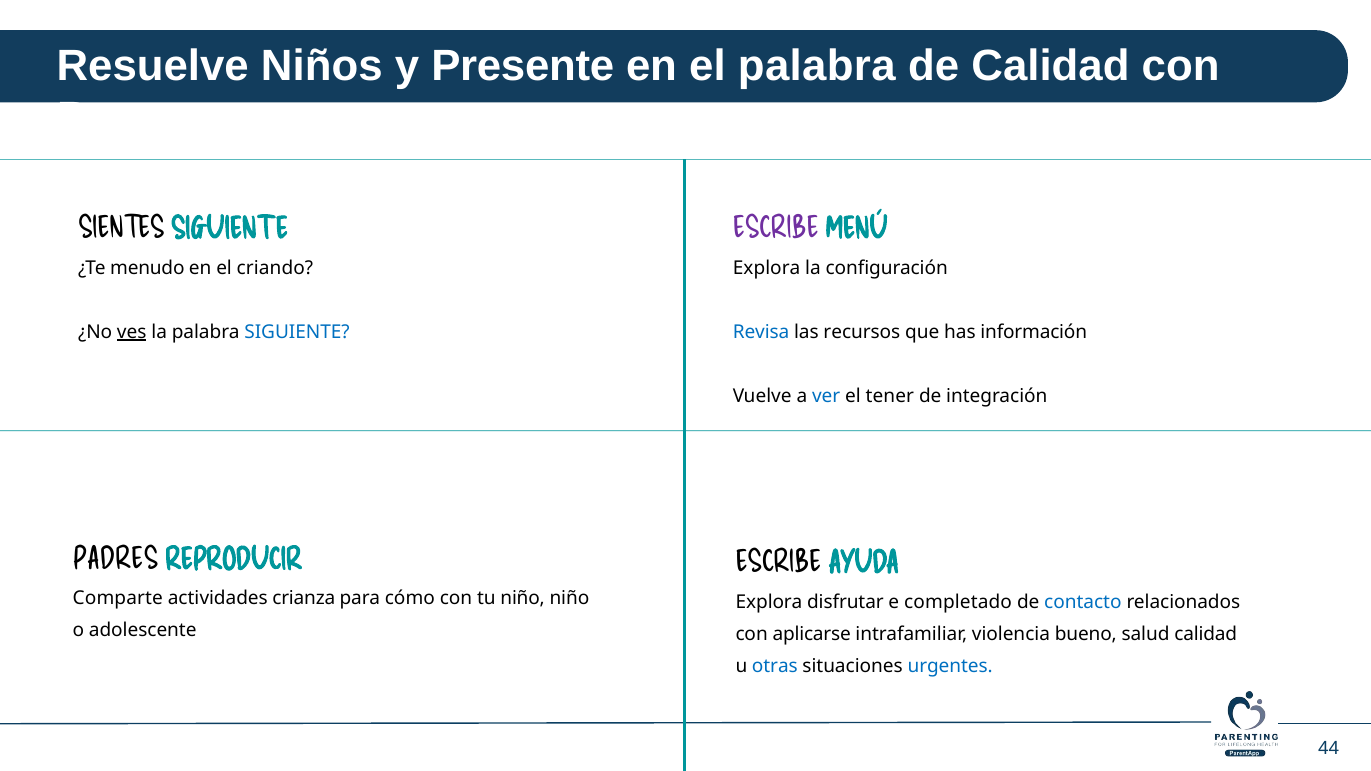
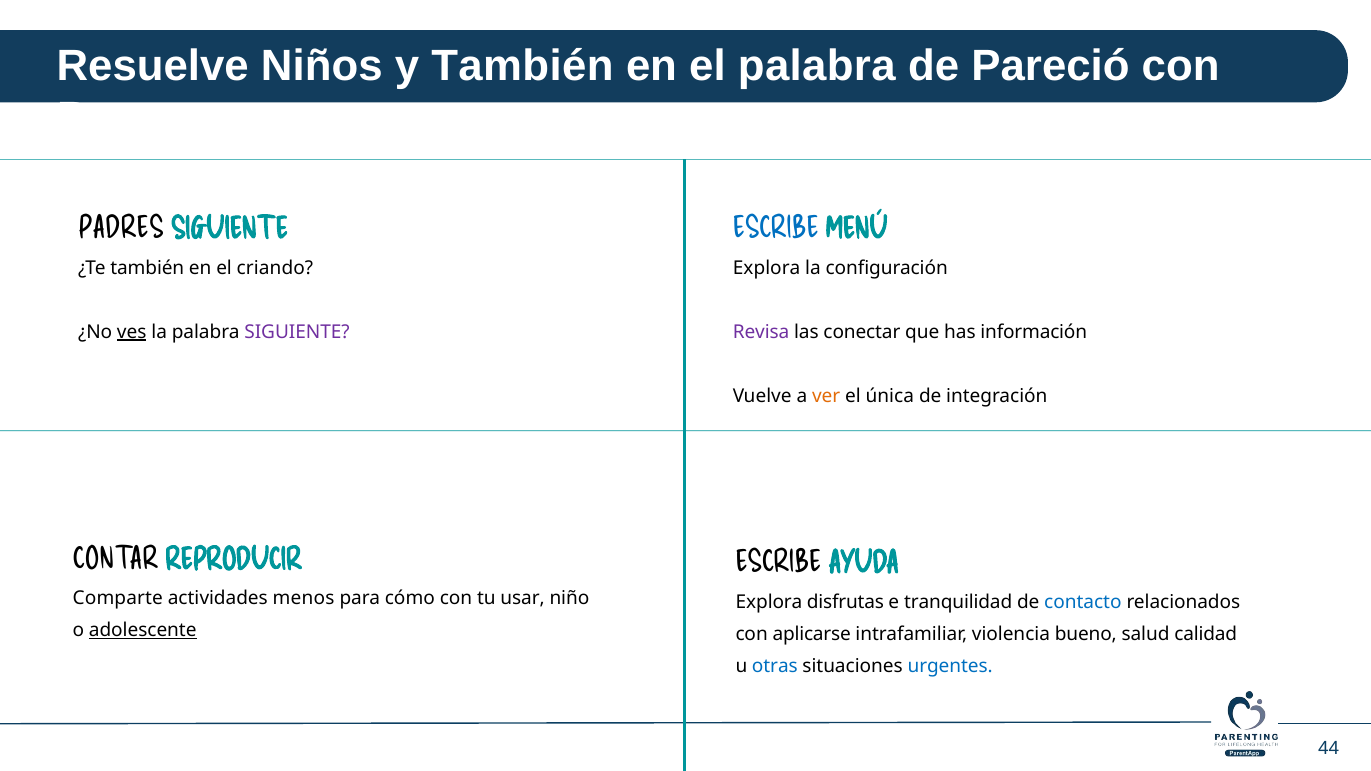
y Presente: Presente -> También
de Calidad: Calidad -> Pareció
SIENTES: SIENTES -> PADRES
ESCRIBE at (776, 229) colour: purple -> blue
¿Te menudo: menudo -> también
SIGUIENTE at (297, 332) colour: blue -> purple
Revisa colour: blue -> purple
recursos: recursos -> conectar
ver colour: blue -> orange
tener: tener -> única
PADRES: PADRES -> CONTAR
crianza: crianza -> menos
tu niño: niño -> usar
disfrutar: disfrutar -> disfrutas
completado: completado -> tranquilidad
adolescente underline: none -> present
